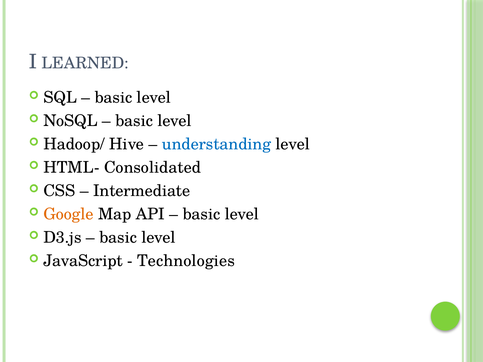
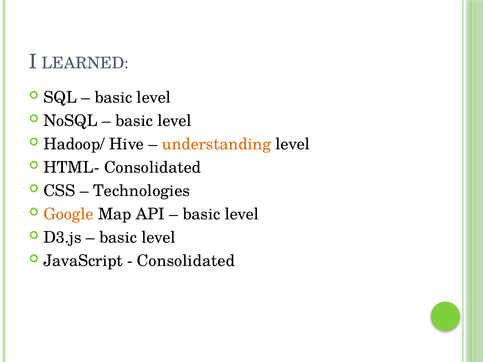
understanding colour: blue -> orange
Intermediate: Intermediate -> Technologies
Technologies at (186, 261): Technologies -> Consolidated
